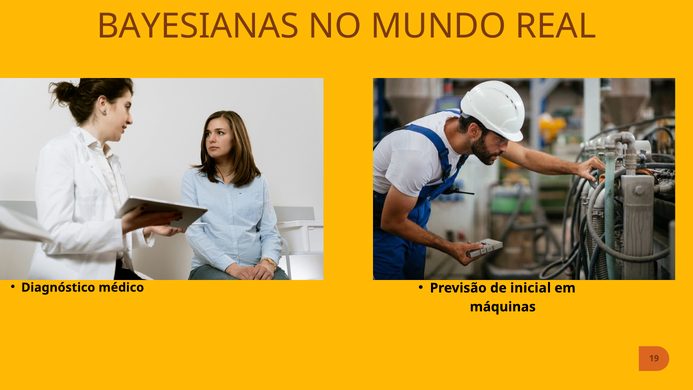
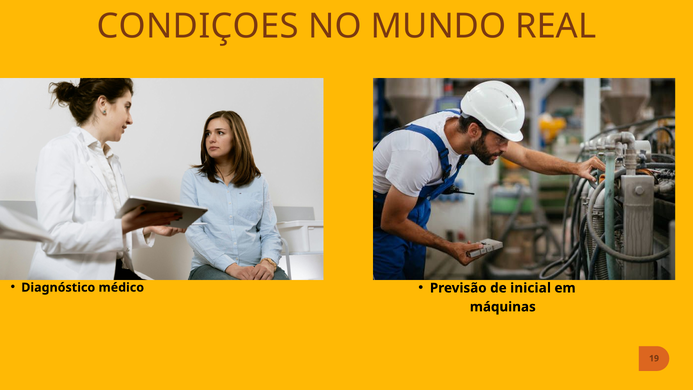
BAYESIANAS: BAYESIANAS -> CONDIÇOES
